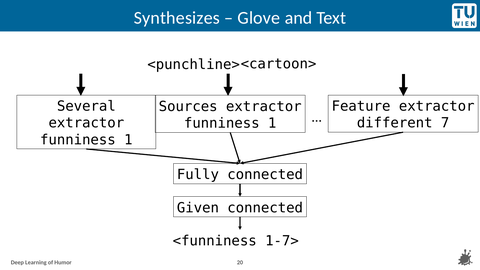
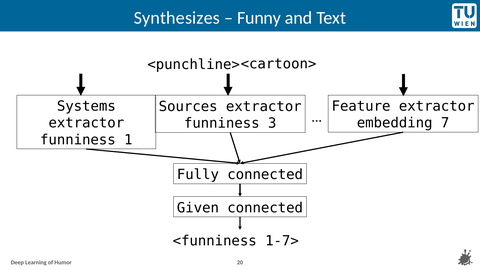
Glove: Glove -> Funny
Several: Several -> Systems
different: different -> embedding
1 at (272, 123): 1 -> 3
